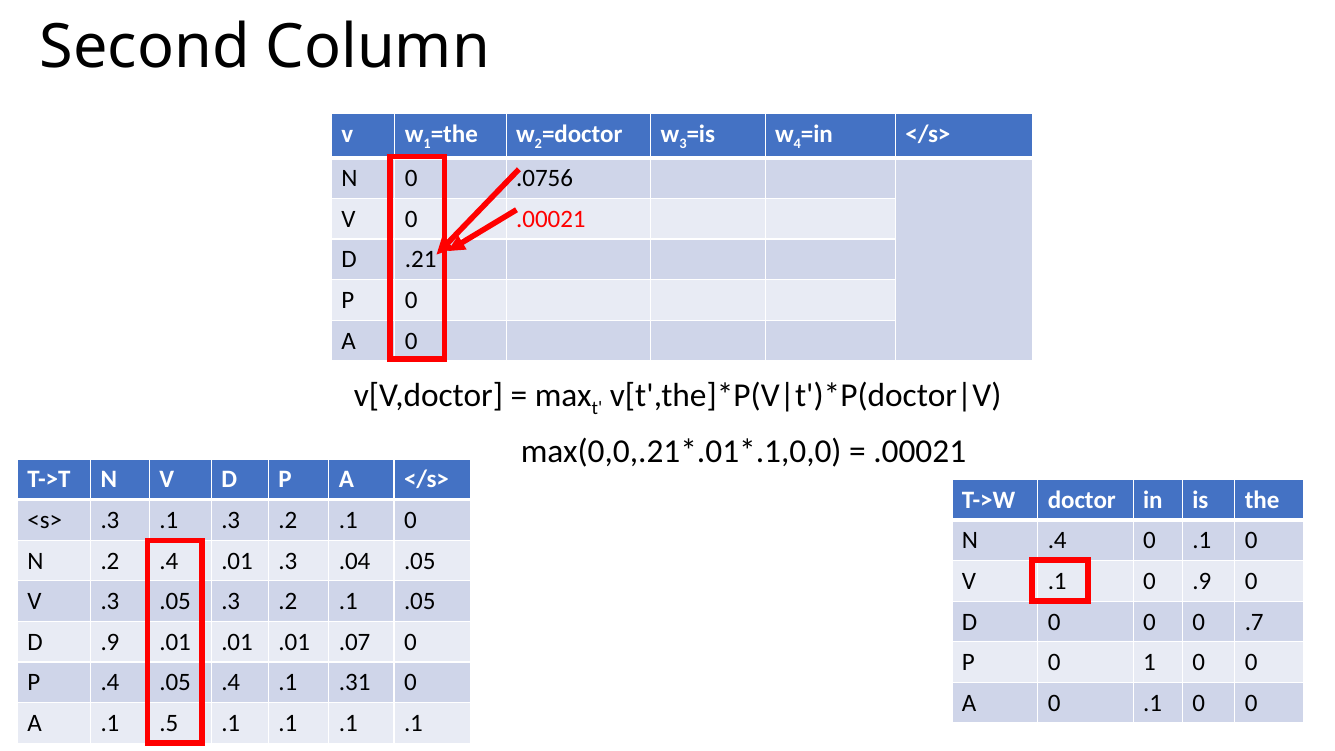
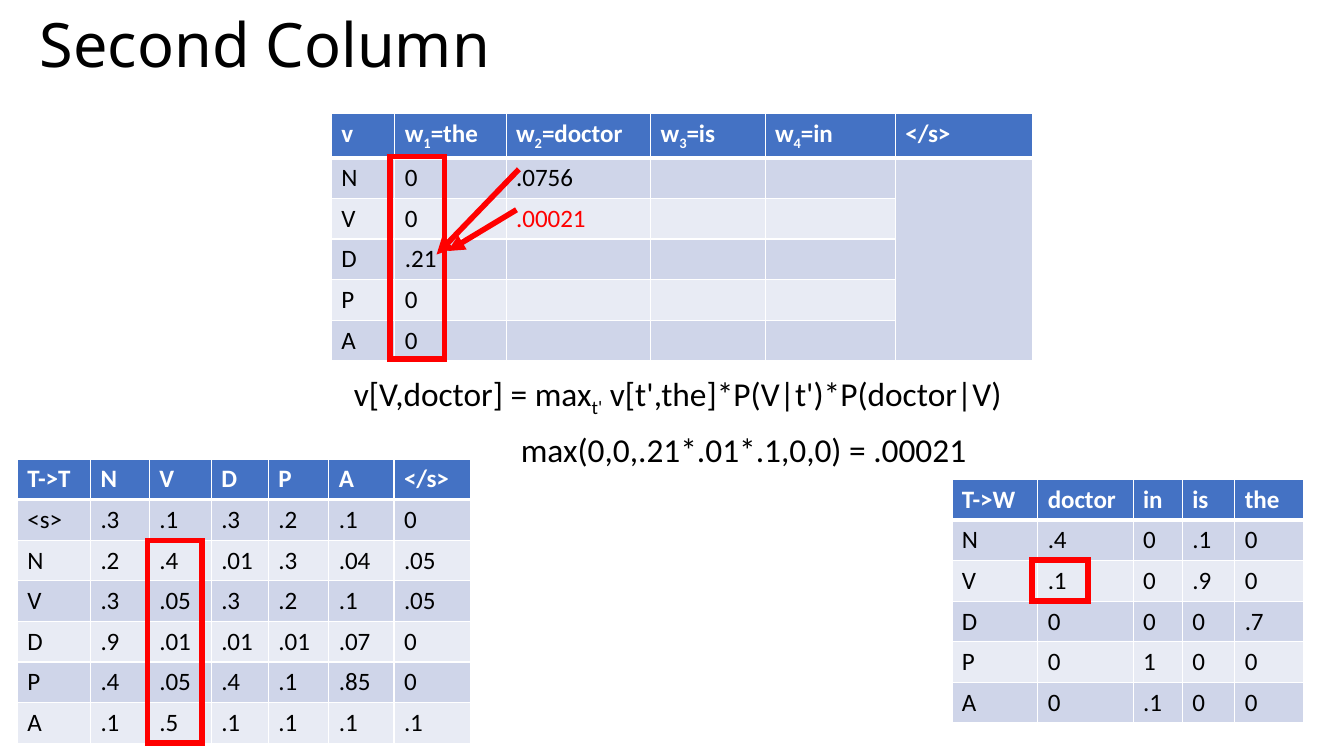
.31: .31 -> .85
